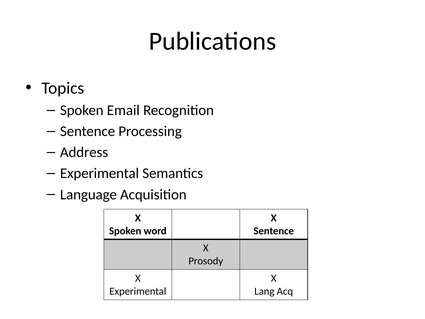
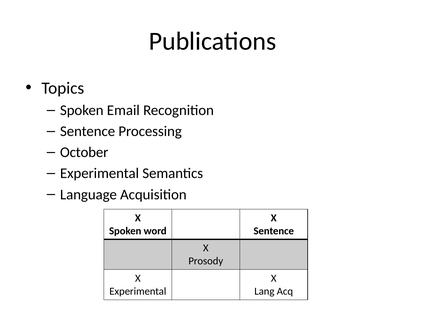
Address: Address -> October
